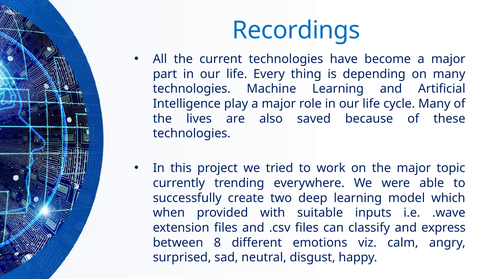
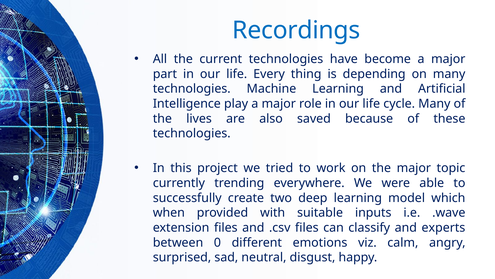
express: express -> experts
8: 8 -> 0
